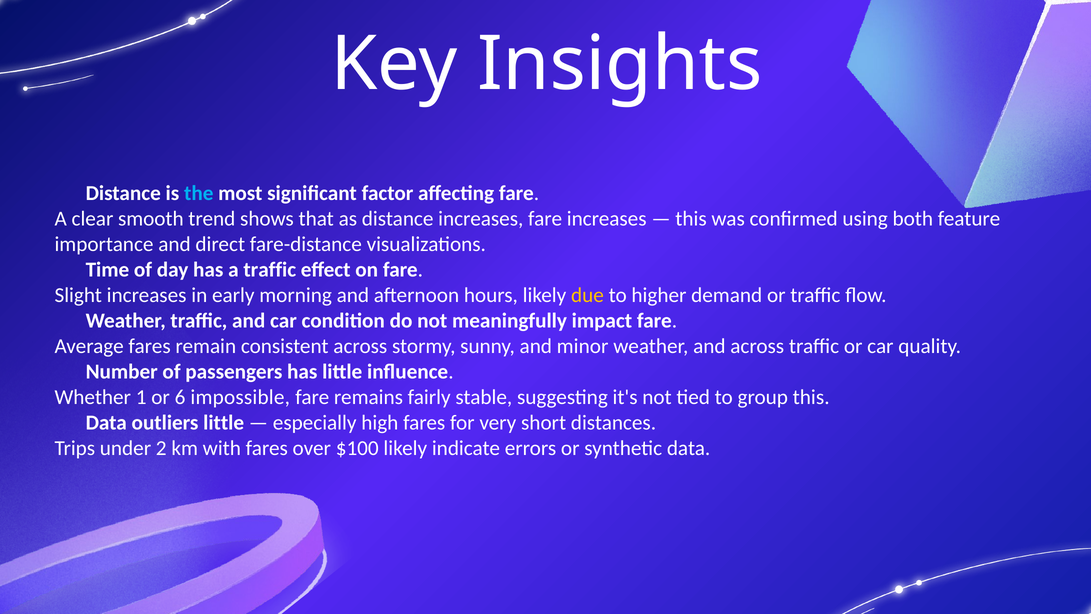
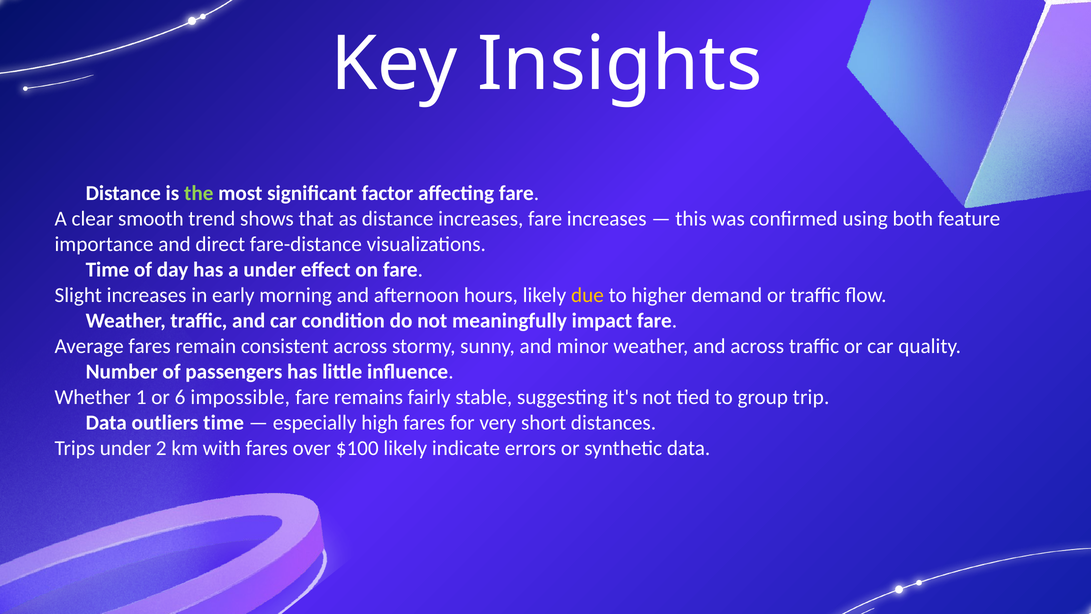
the colour: light blue -> light green
a traffic: traffic -> under
group this: this -> trip
outliers little: little -> time
